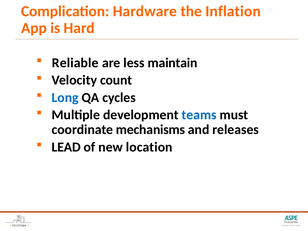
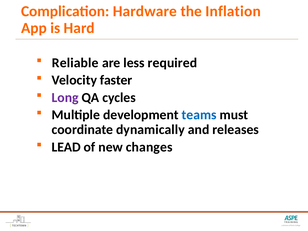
maintain: maintain -> required
count: count -> faster
Long colour: blue -> purple
mechanisms: mechanisms -> dynamically
location: location -> changes
